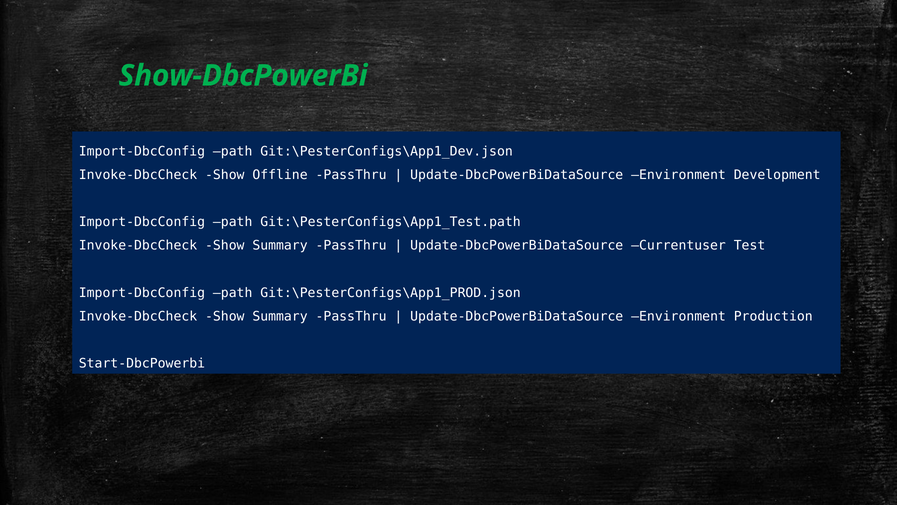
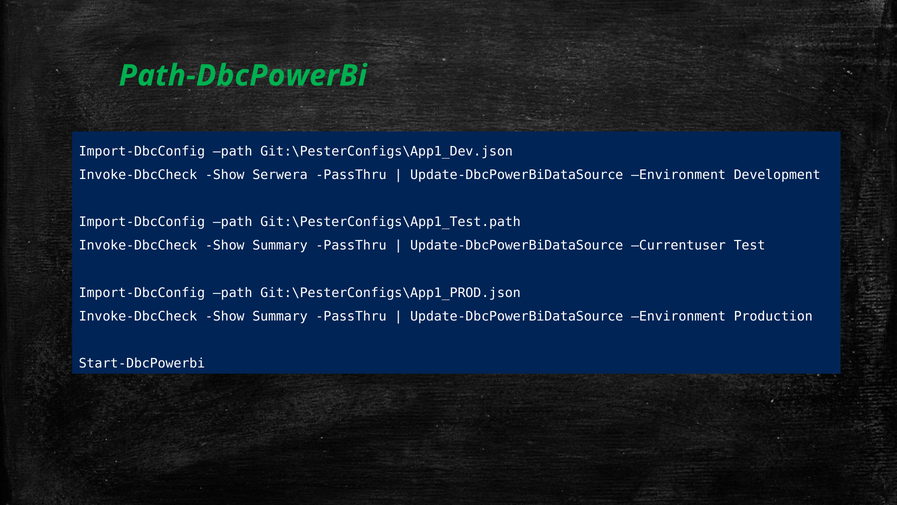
Show-DbcPowerBi: Show-DbcPowerBi -> Path-DbcPowerBi
Offline: Offline -> Serwera
